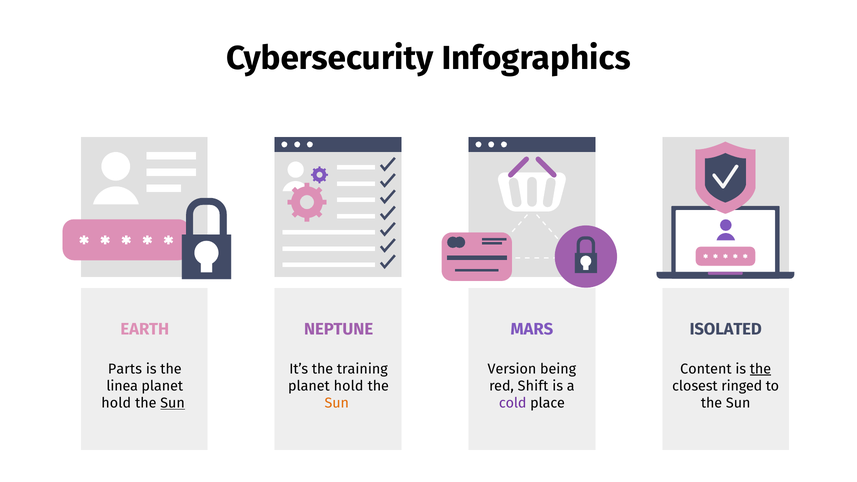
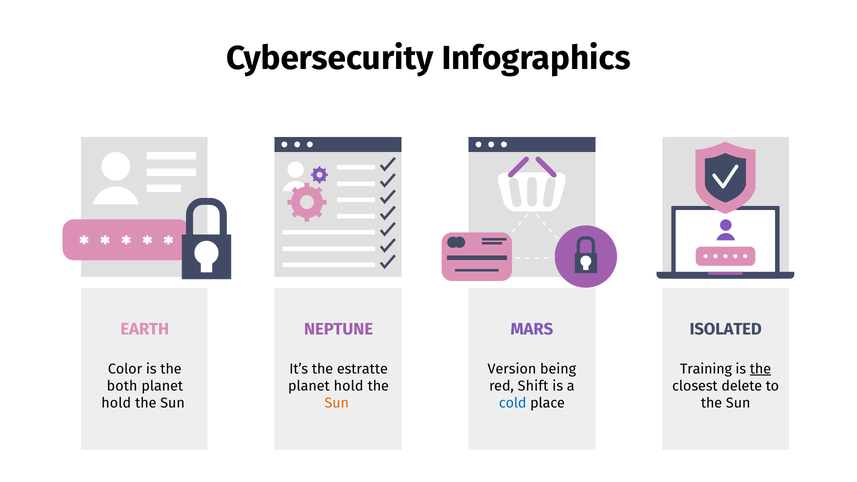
Parts: Parts -> Color
training: training -> estratte
Content: Content -> Training
linea: linea -> both
ringed: ringed -> delete
Sun at (173, 403) underline: present -> none
cold colour: purple -> blue
